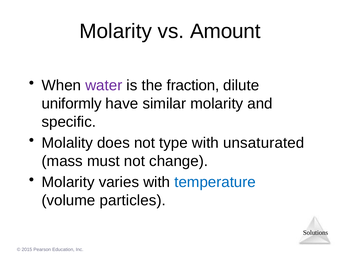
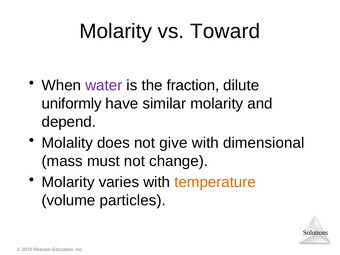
Amount: Amount -> Toward
specific: specific -> depend
type: type -> give
unsaturated: unsaturated -> dimensional
temperature colour: blue -> orange
